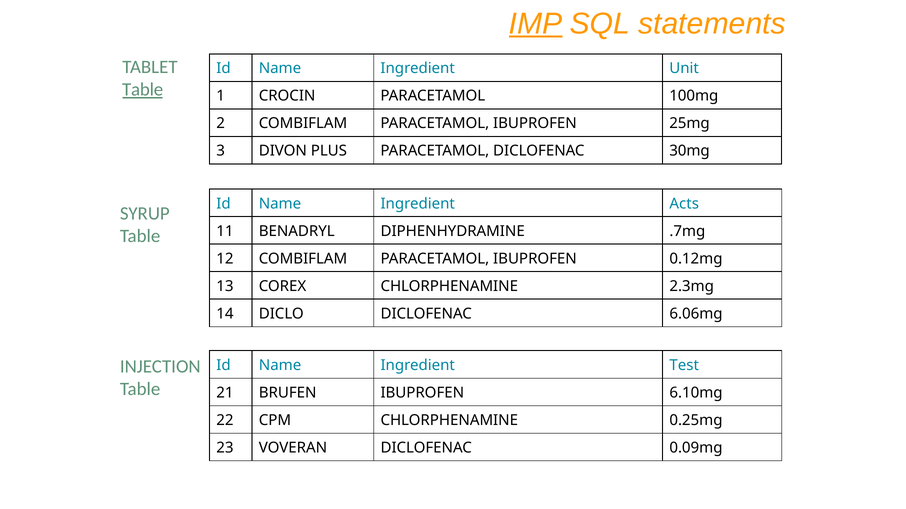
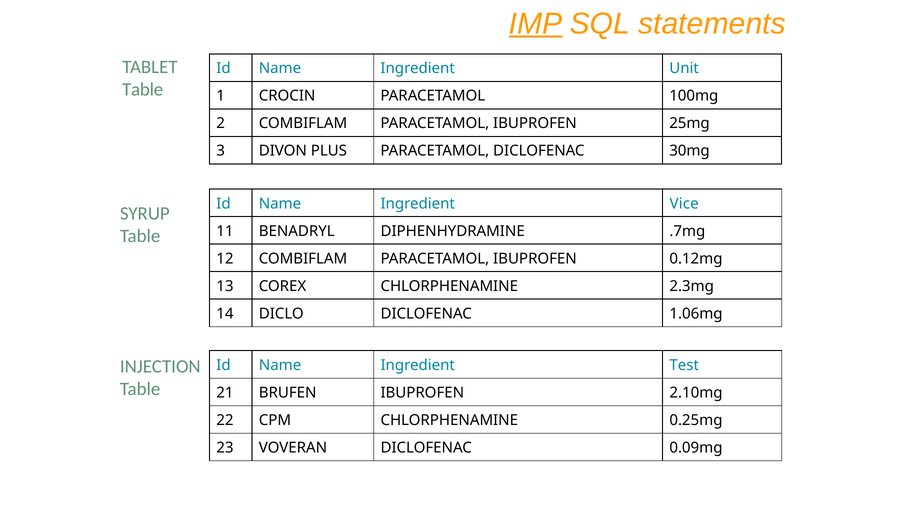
Table at (143, 90) underline: present -> none
Acts: Acts -> Vice
6.06mg: 6.06mg -> 1.06mg
6.10mg: 6.10mg -> 2.10mg
